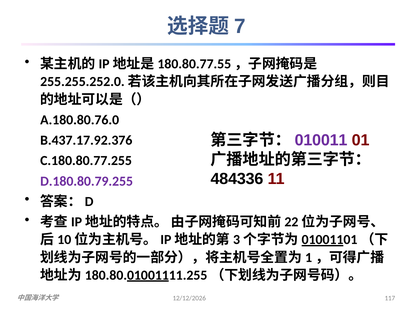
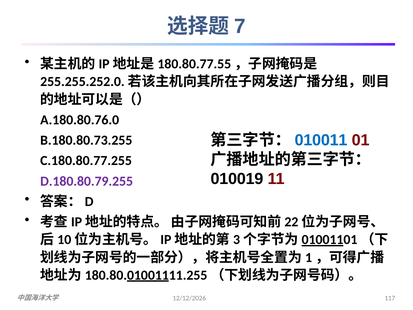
010011 colour: purple -> blue
B.437.17.92.376: B.437.17.92.376 -> B.180.80.73.255
484336: 484336 -> 010019
